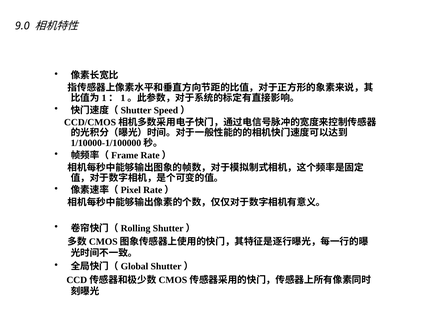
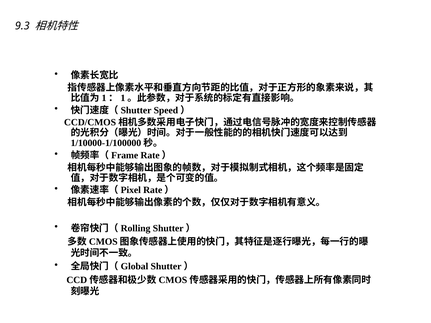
9.0: 9.0 -> 9.3
